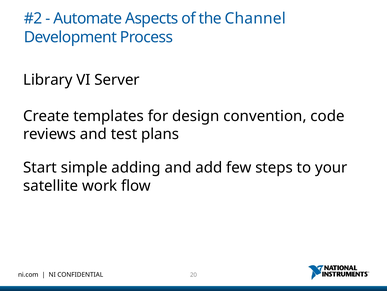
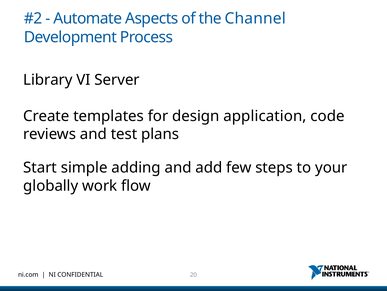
convention: convention -> application
satellite: satellite -> globally
